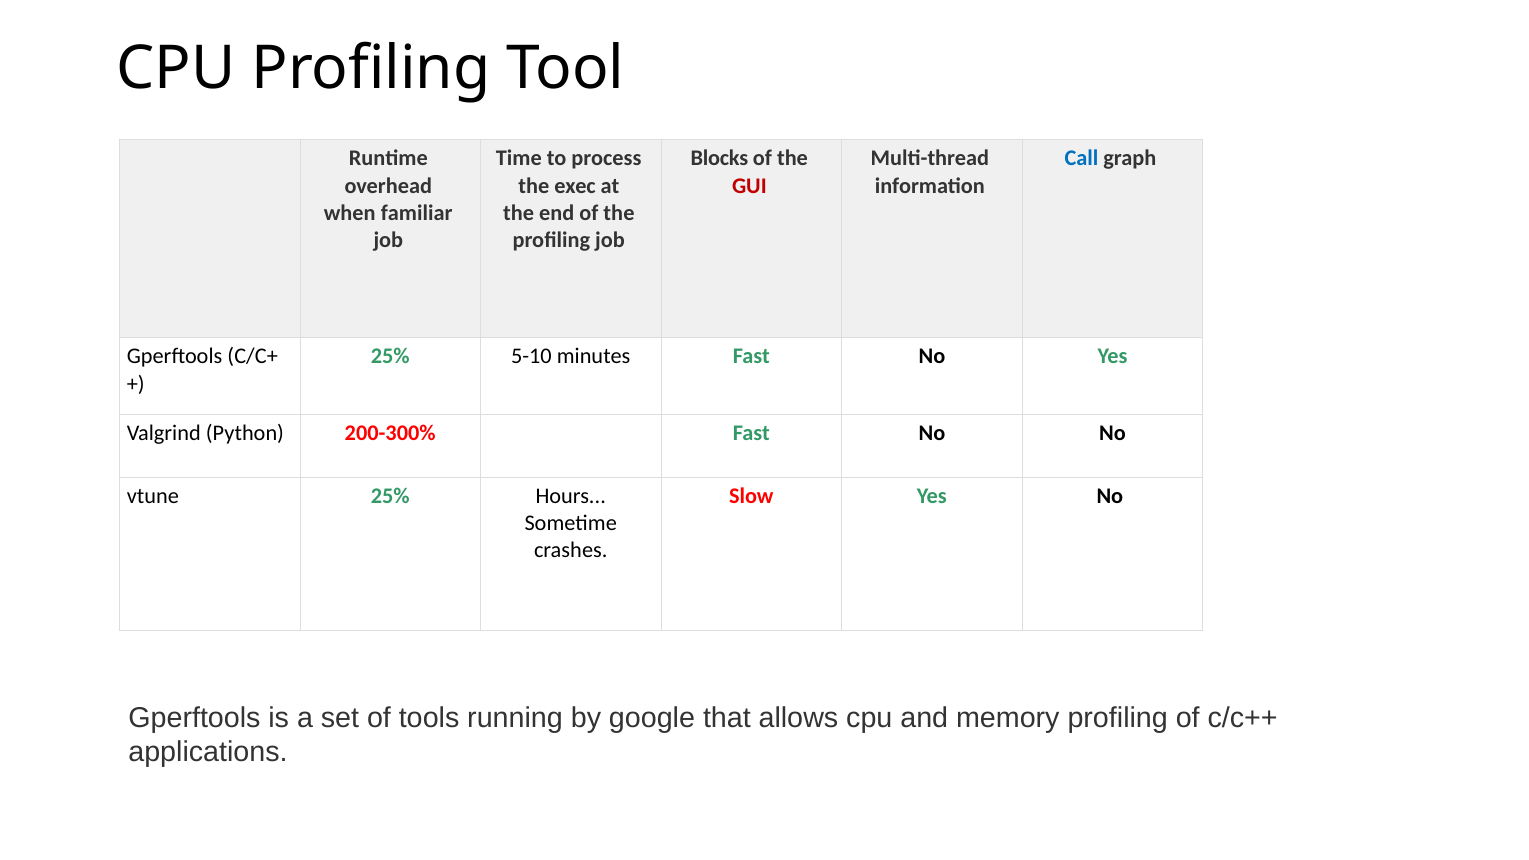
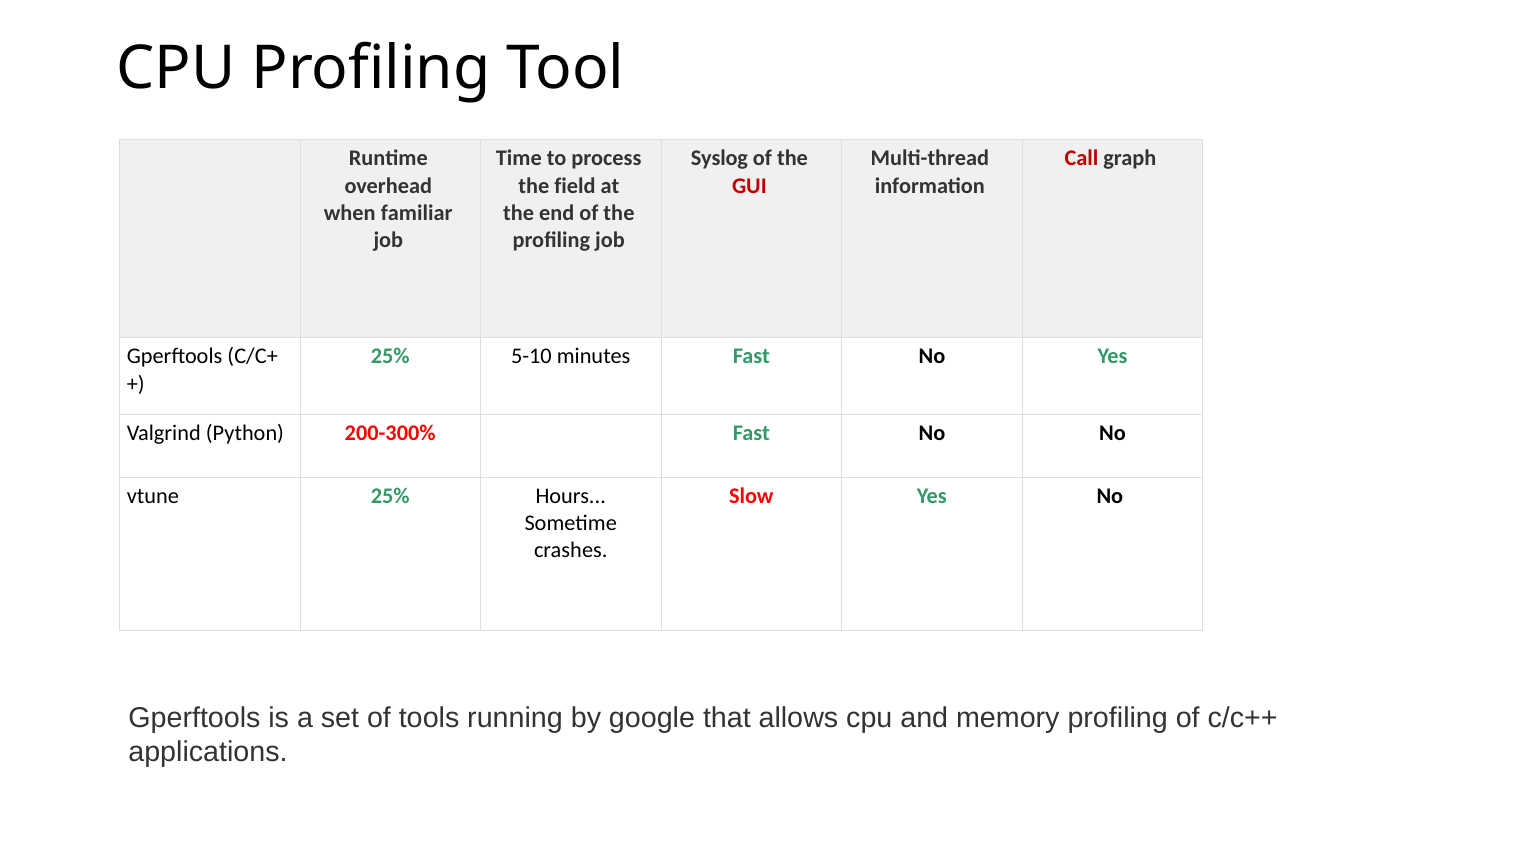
Blocks: Blocks -> Syslog
Call colour: blue -> red
exec: exec -> field
